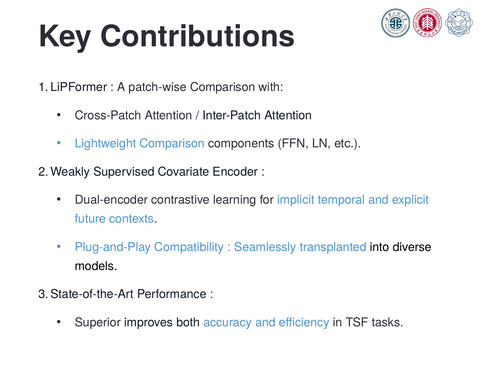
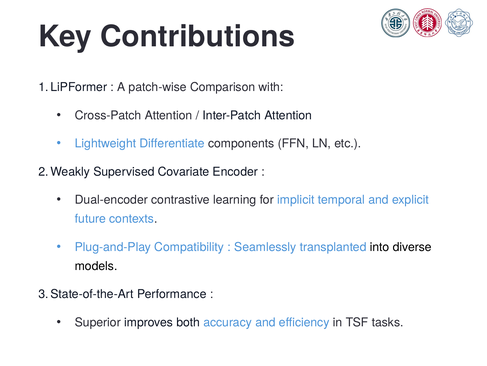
Lightweight Comparison: Comparison -> Differentiate
